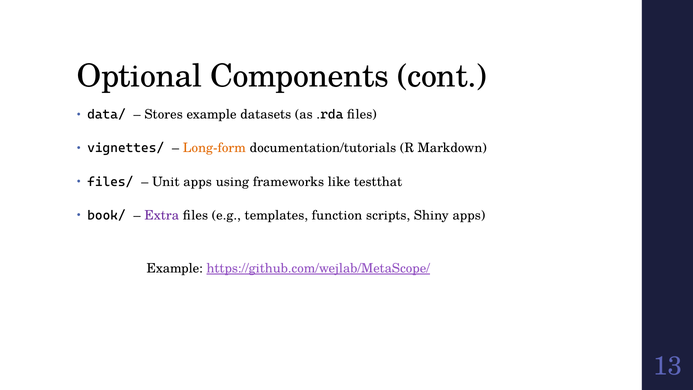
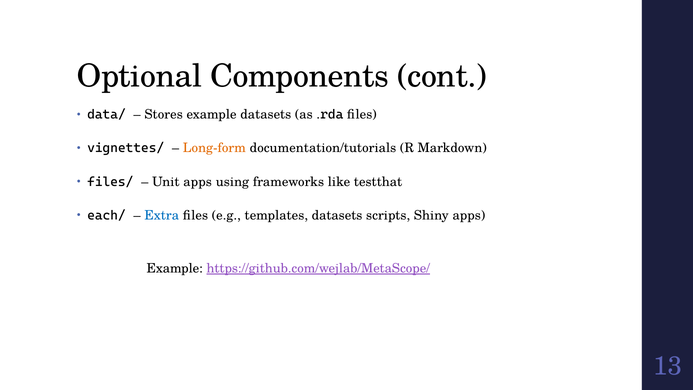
book/: book/ -> each/
Extra colour: purple -> blue
templates function: function -> datasets
